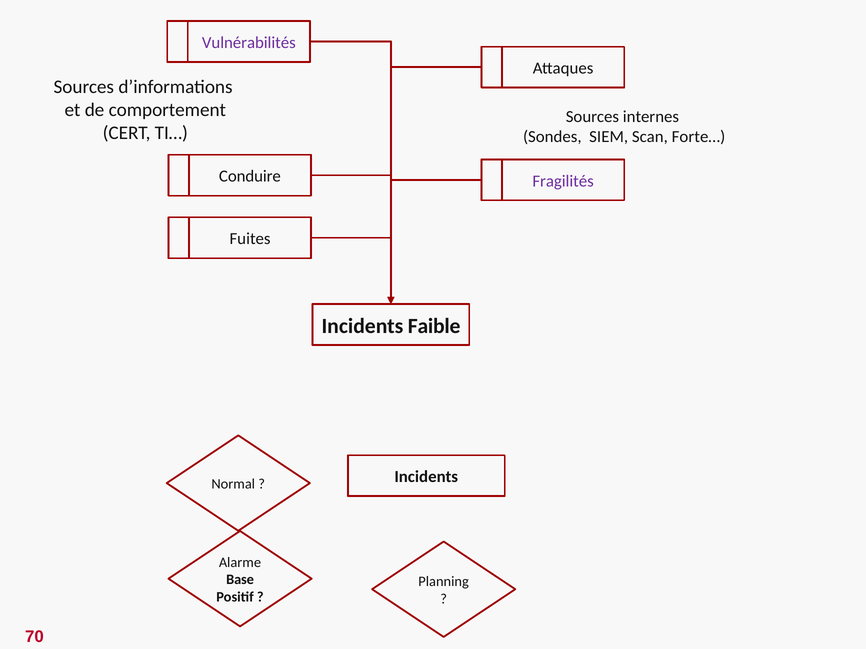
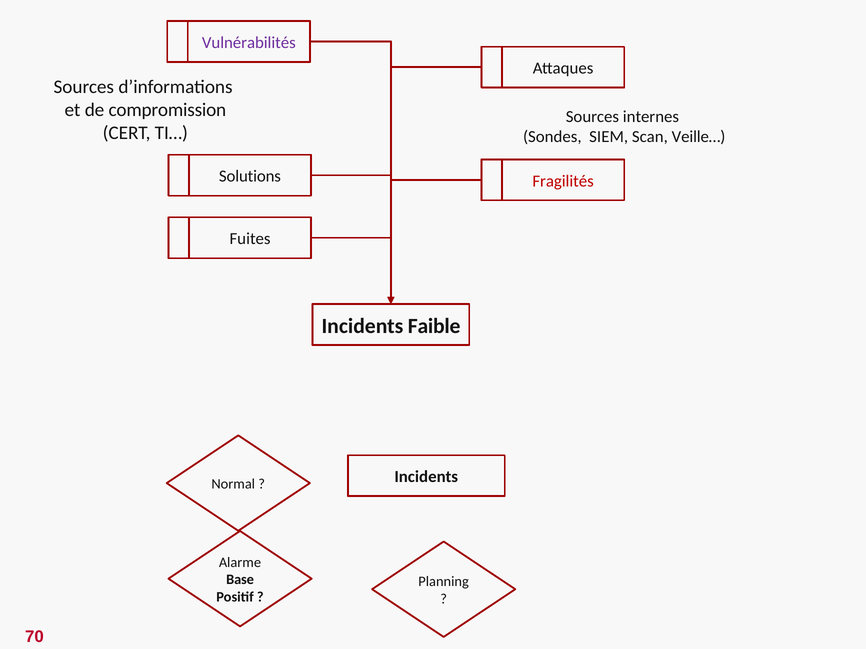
comportement: comportement -> compromission
Forte…: Forte… -> Veille…
Conduire: Conduire -> Solutions
Fragilités colour: purple -> red
